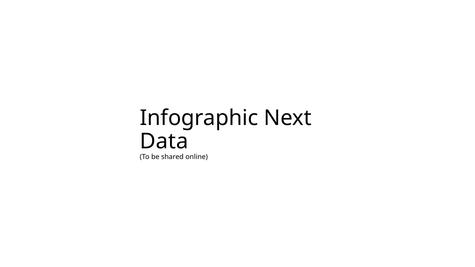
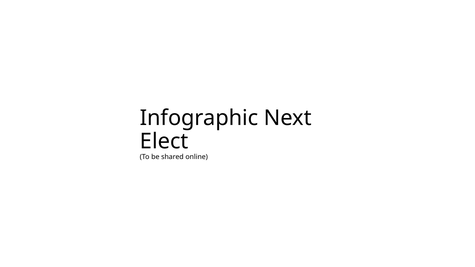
Data: Data -> Elect
